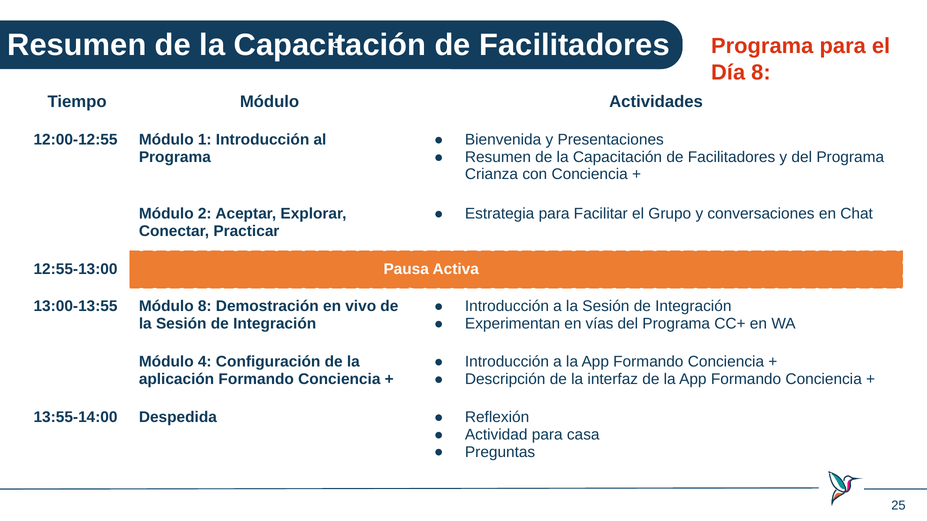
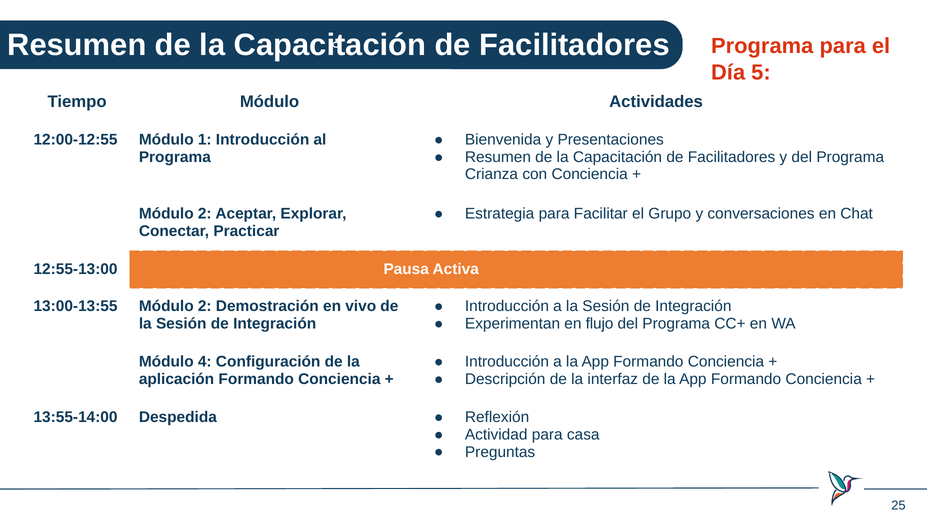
Día 8: 8 -> 5
13:00-13:55 Módulo 8: 8 -> 2
vías: vías -> flujo
